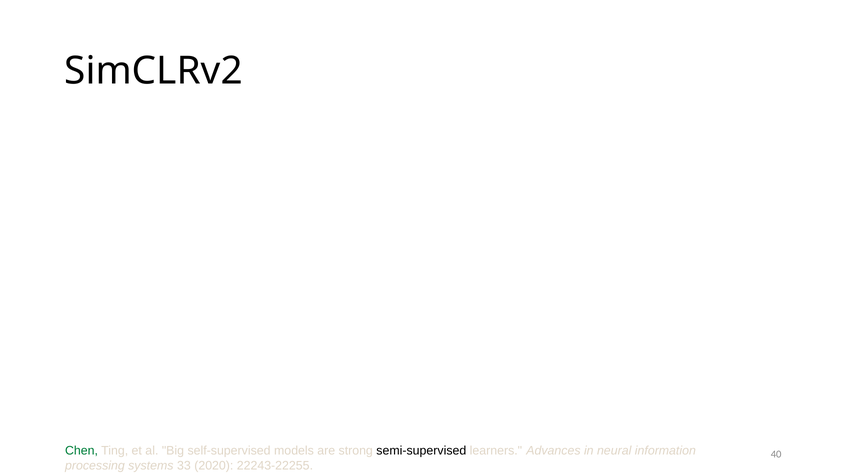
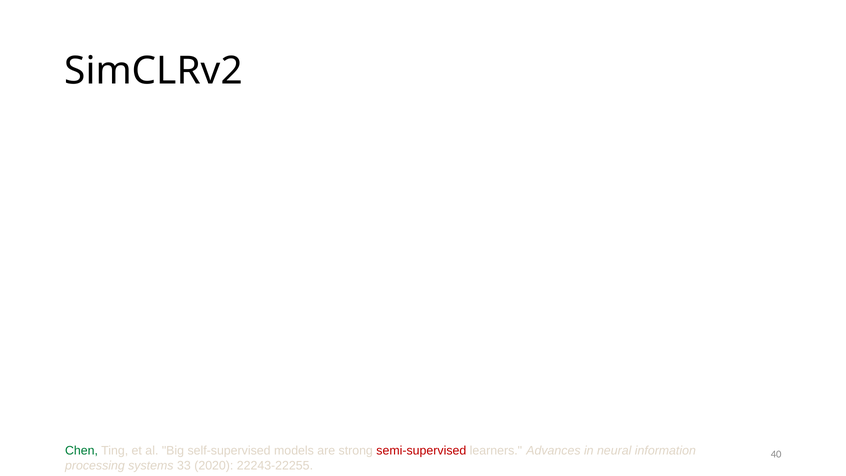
semi-supervised colour: black -> red
